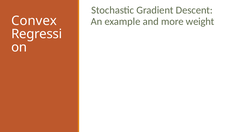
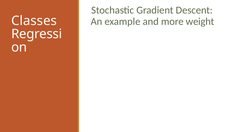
Convex: Convex -> Classes
